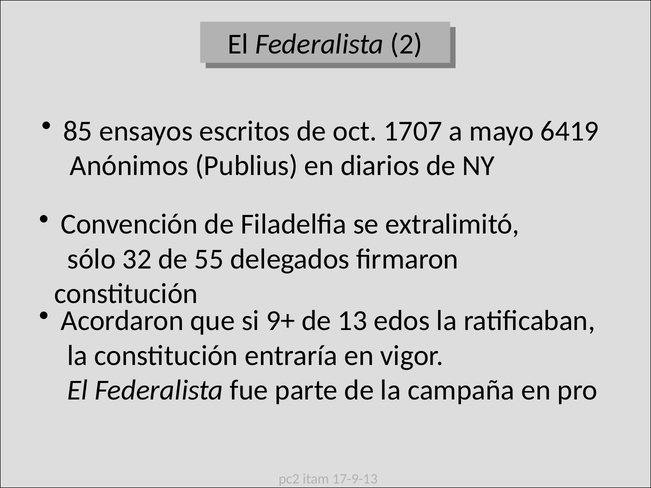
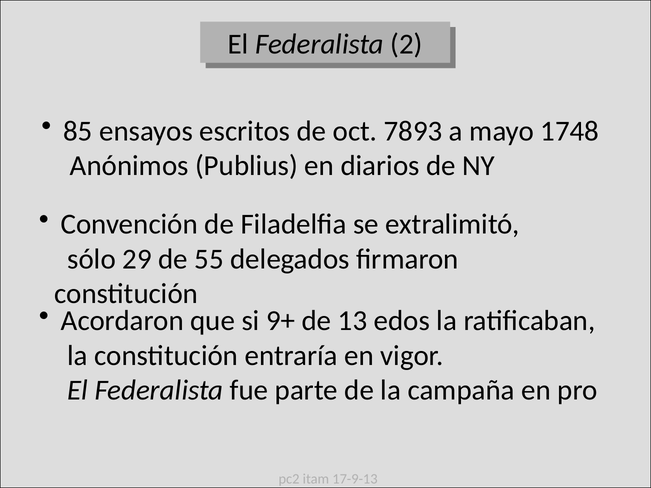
1707: 1707 -> 7893
6419: 6419 -> 1748
32: 32 -> 29
